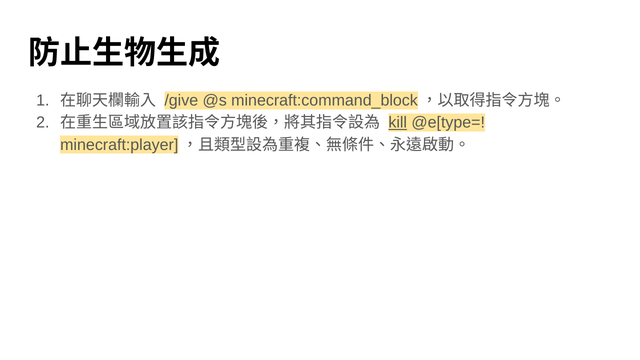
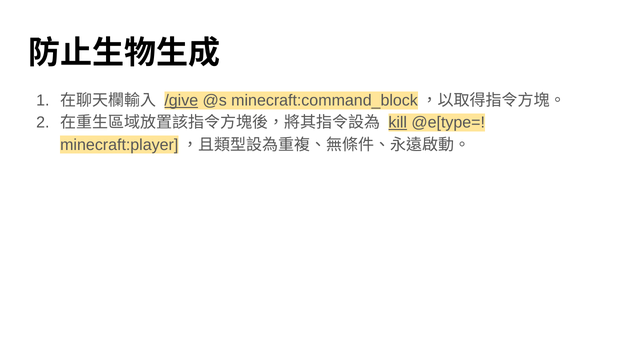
/give underline: none -> present
